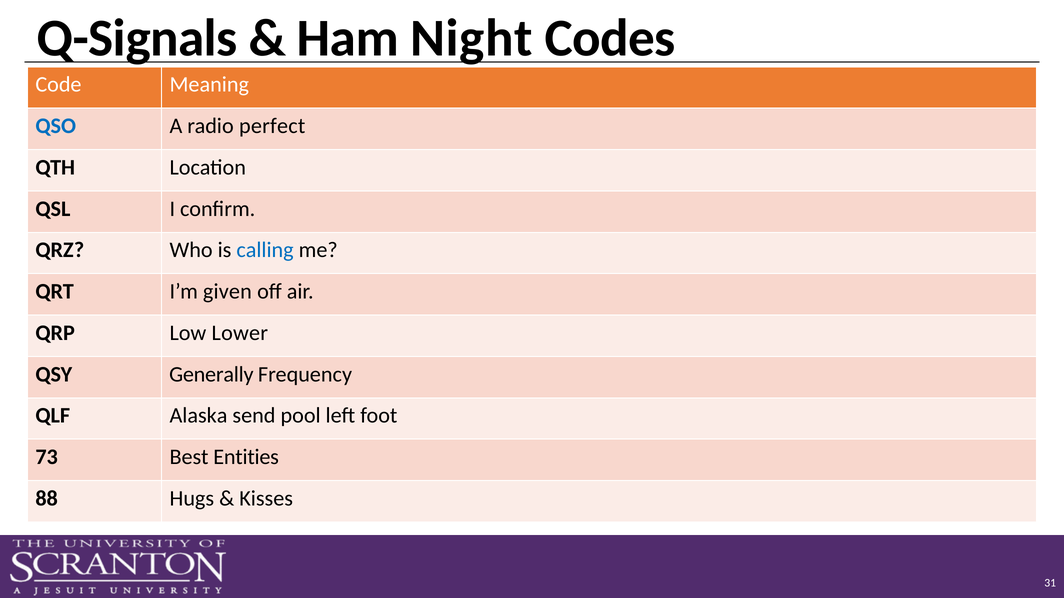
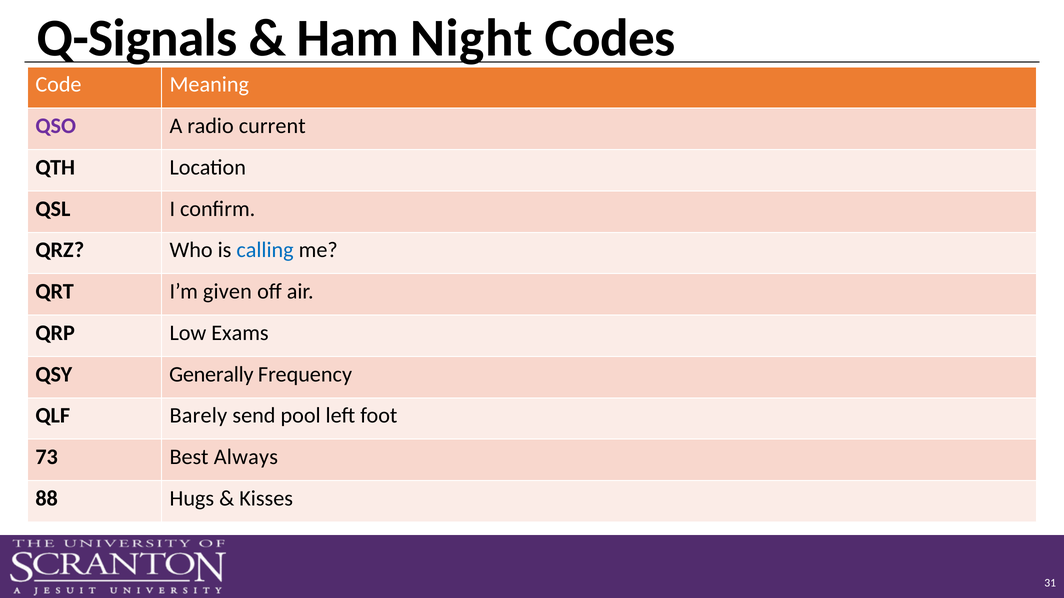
QSO colour: blue -> purple
perfect: perfect -> current
Lower: Lower -> Exams
Alaska: Alaska -> Barely
Entities: Entities -> Always
